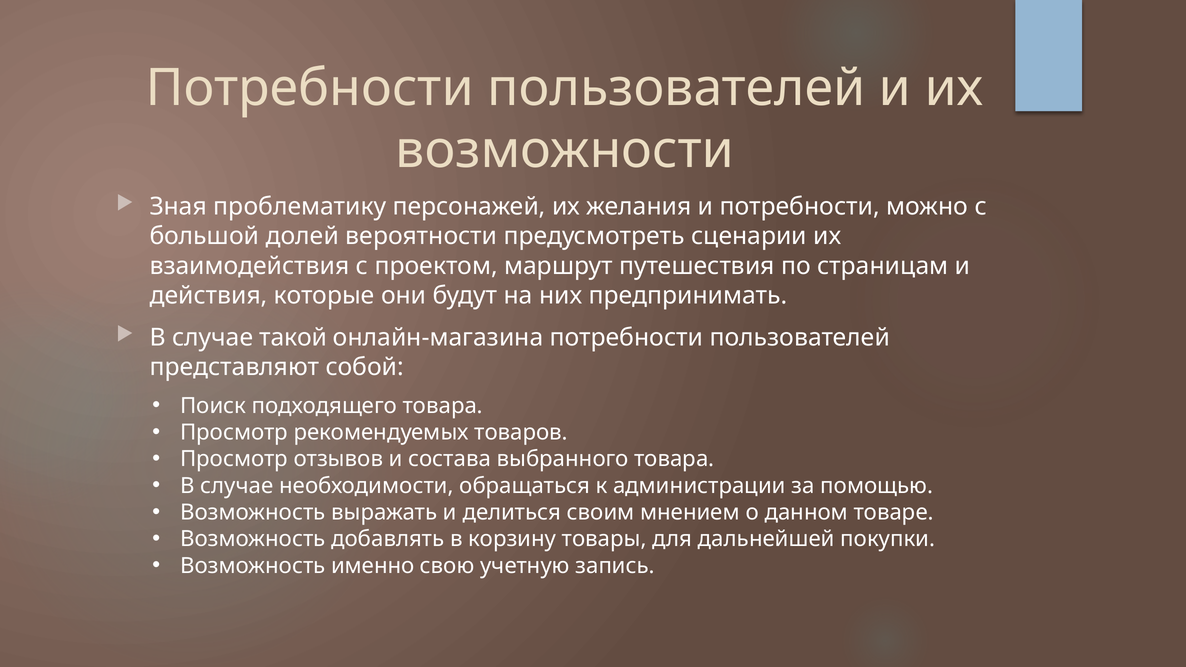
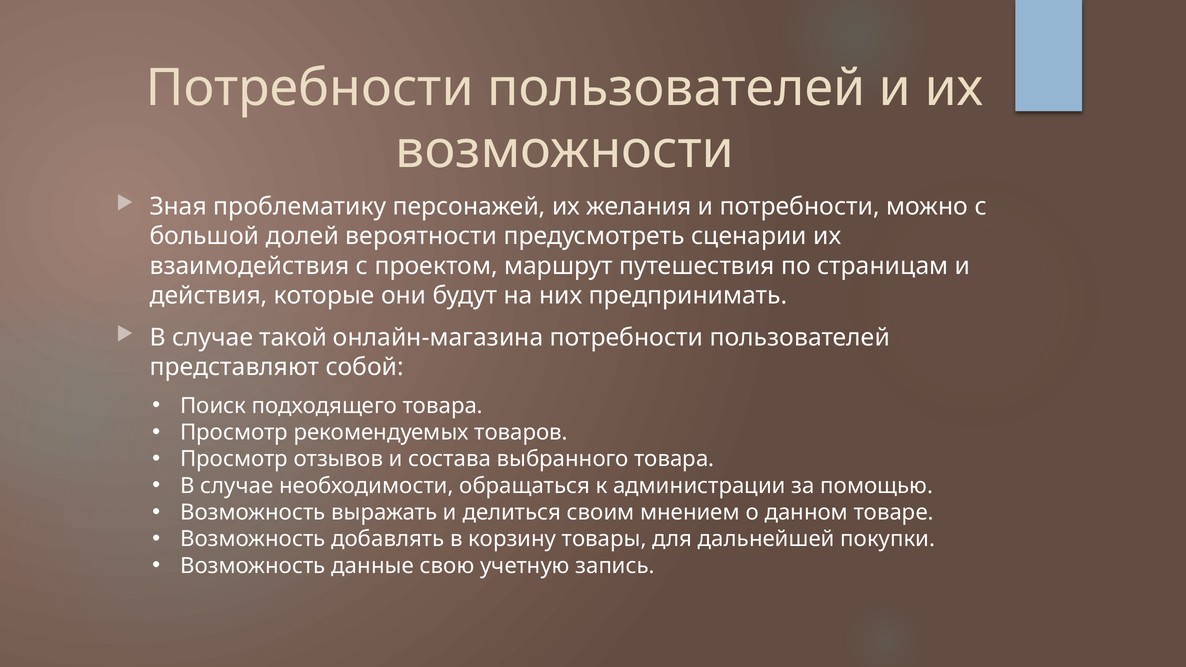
именно: именно -> данные
